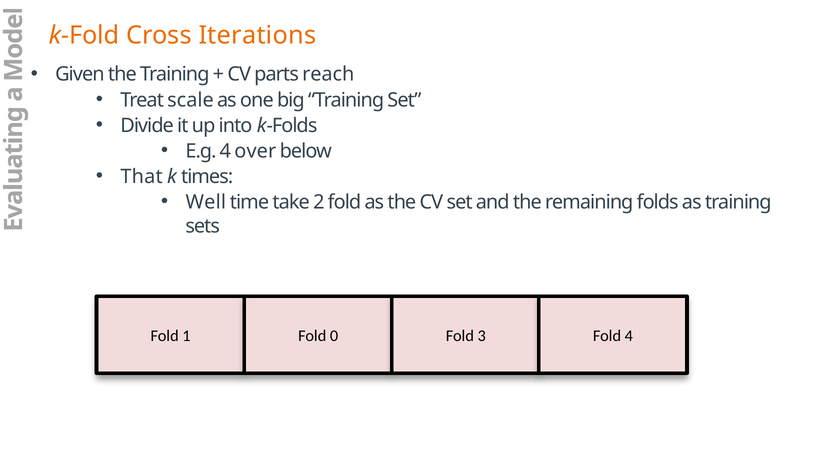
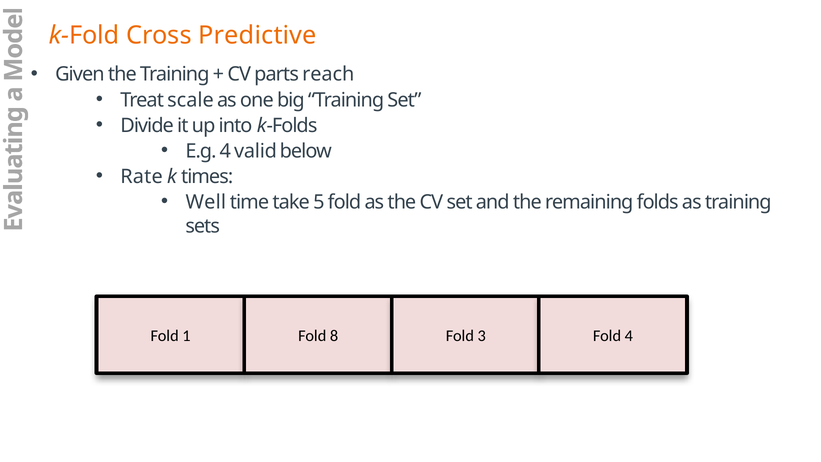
Iterations: Iterations -> Predictive
over: over -> valid
That: That -> Rate
2: 2 -> 5
0: 0 -> 8
